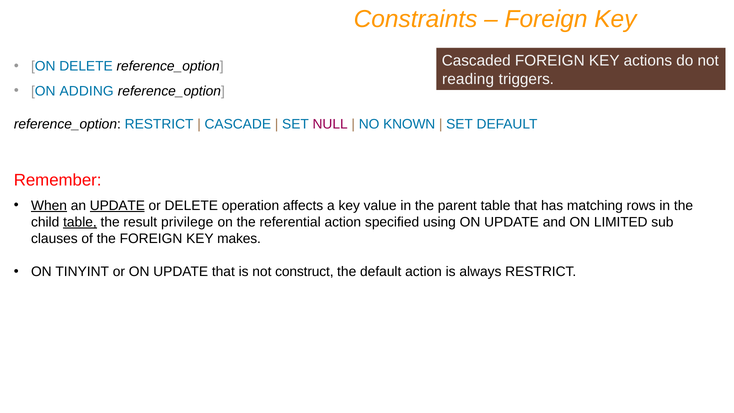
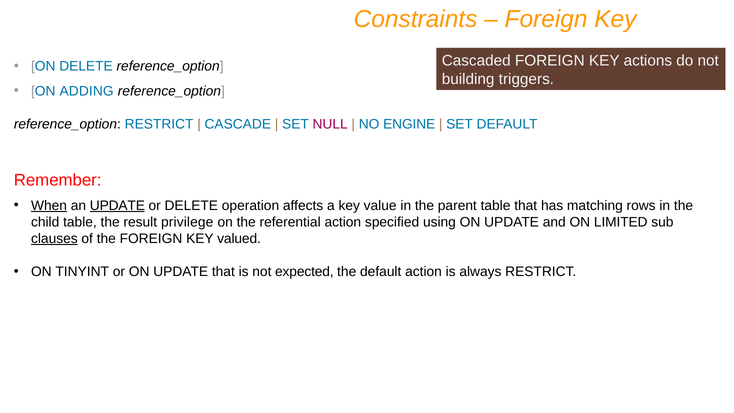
reading: reading -> building
KNOWN: KNOWN -> ENGINE
table at (80, 222) underline: present -> none
clauses underline: none -> present
makes: makes -> valued
construct: construct -> expected
